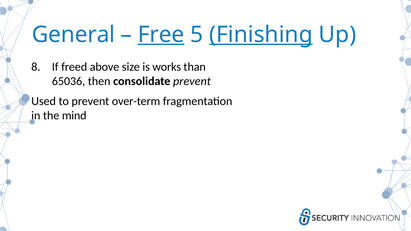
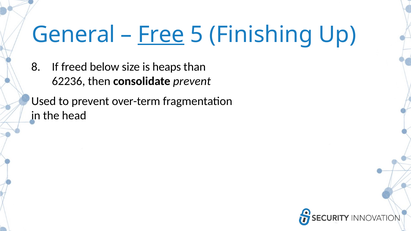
Finishing underline: present -> none
above: above -> below
works: works -> heaps
65036: 65036 -> 62236
mind: mind -> head
